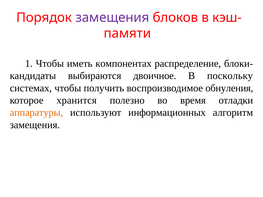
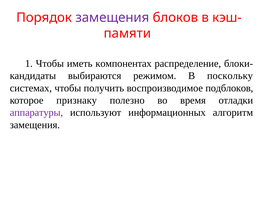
двоичное: двоичное -> режимом
обнуления: обнуления -> подблоков
хранится: хранится -> признаку
аппаратуры colour: orange -> purple
